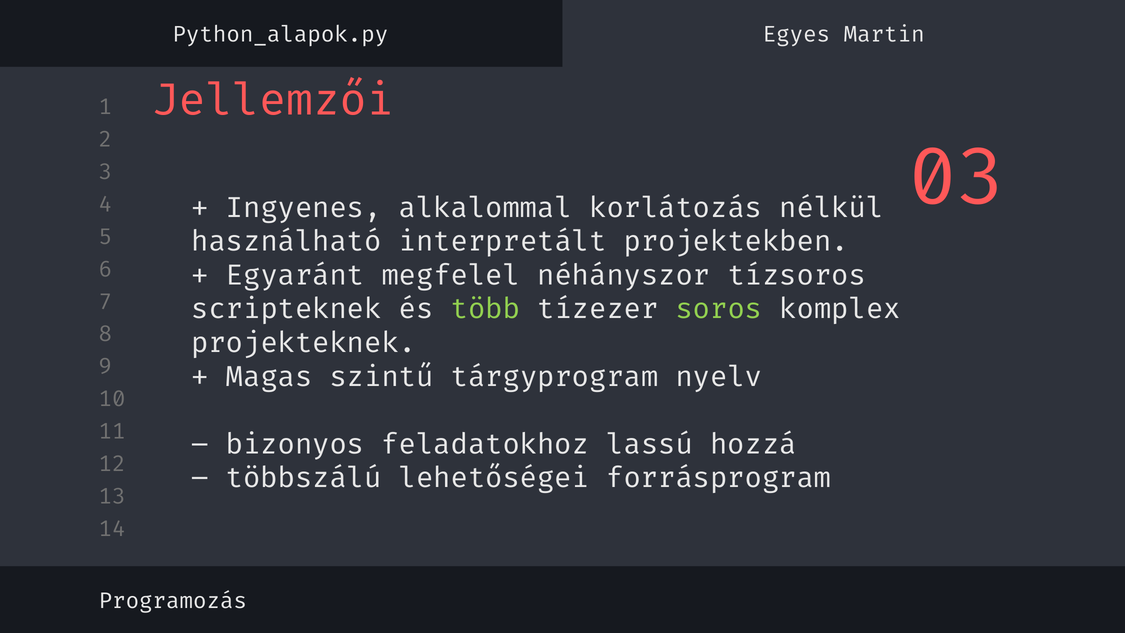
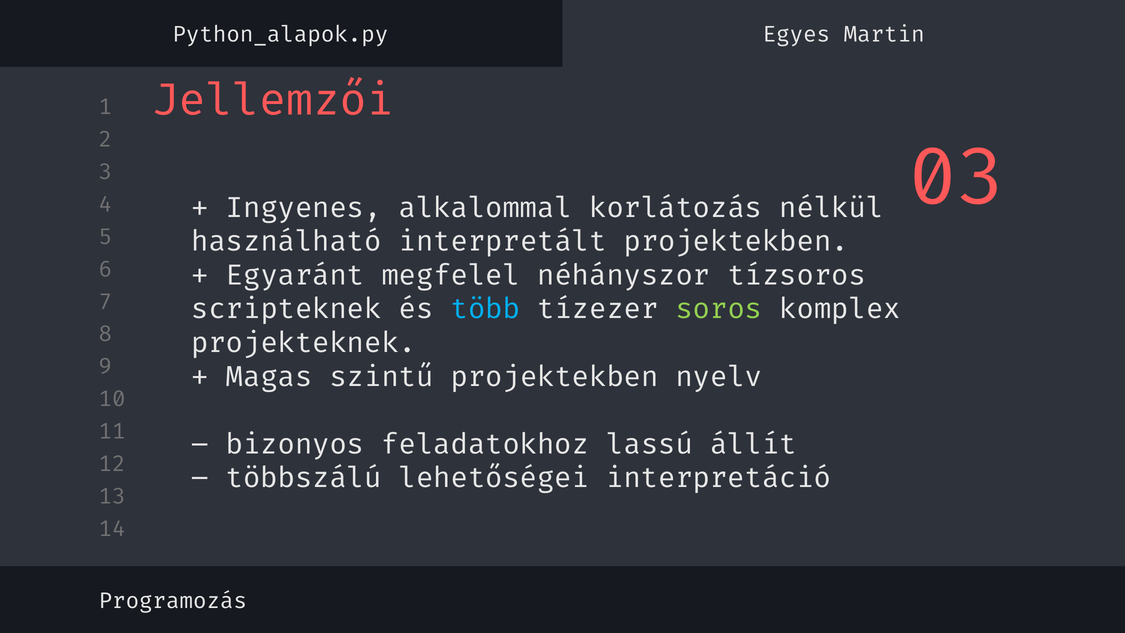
több colour: light green -> light blue
szintű tárgyprogram: tárgyprogram -> projektekben
hozzá: hozzá -> állít
forrásprogram: forrásprogram -> interpretáció
